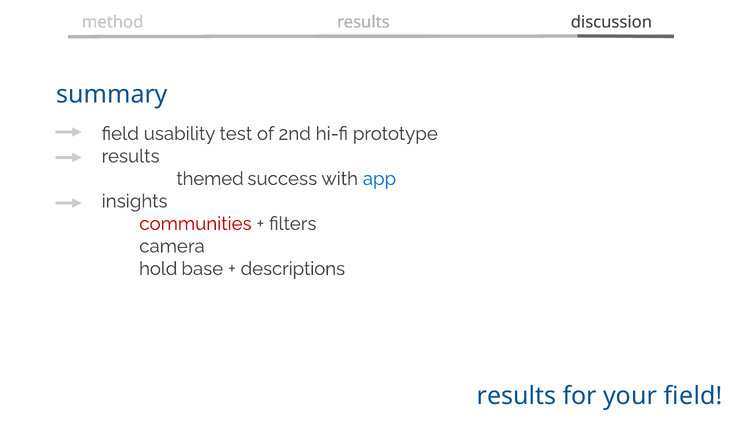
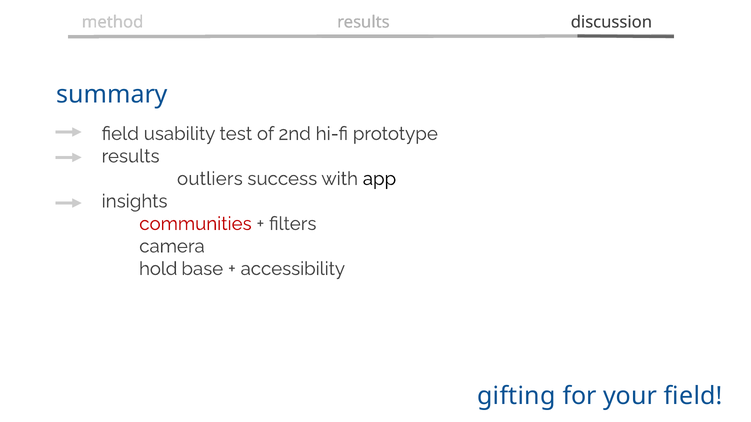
themed: themed -> outliers
app colour: blue -> black
descriptions: descriptions -> accessibility
results at (516, 396): results -> gifting
